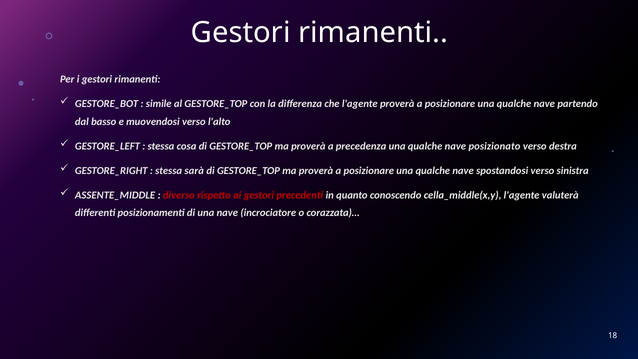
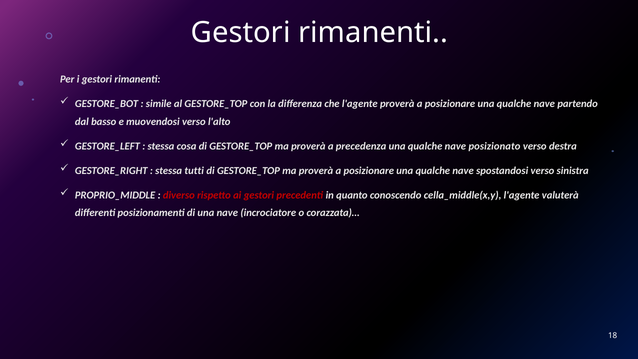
sarà: sarà -> tutti
ASSENTE_MIDDLE: ASSENTE_MIDDLE -> PROPRIO_MIDDLE
